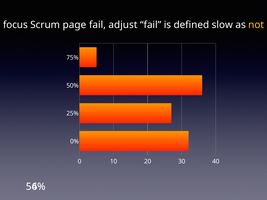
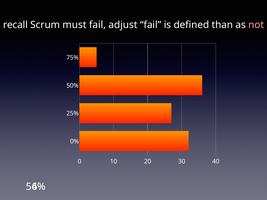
focus: focus -> recall
page: page -> must
slow: slow -> than
not colour: yellow -> pink
